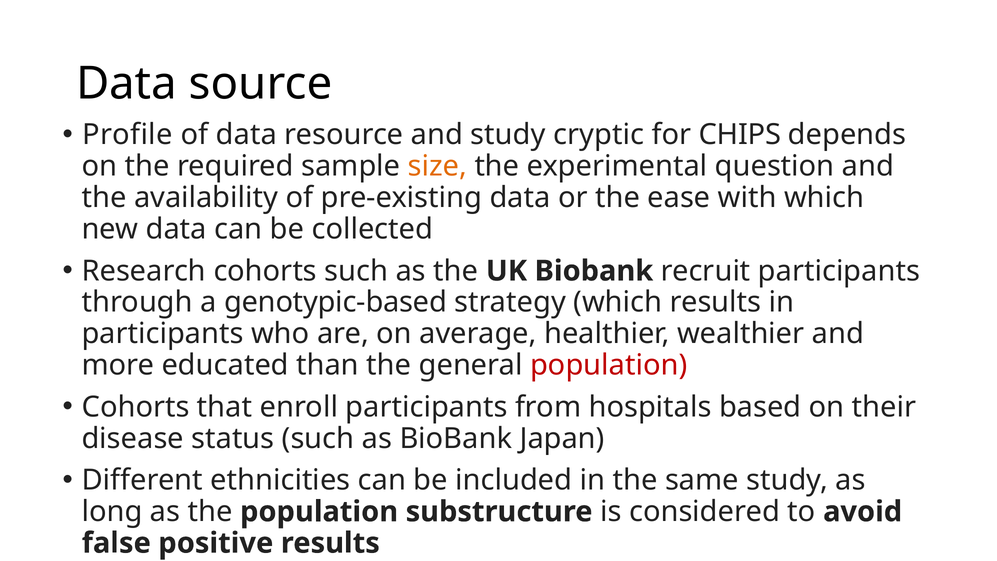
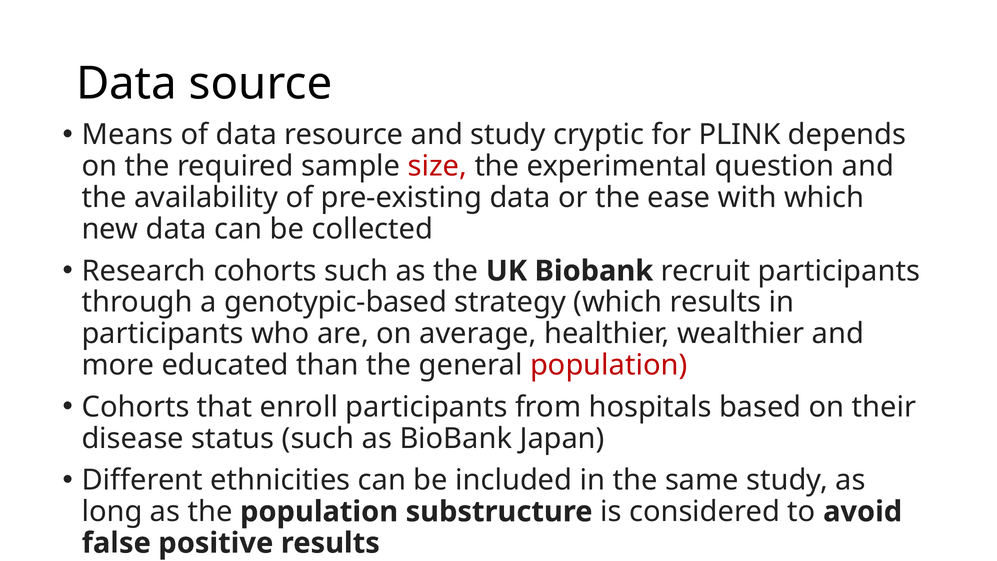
Profile: Profile -> Means
CHIPS: CHIPS -> PLINK
size colour: orange -> red
